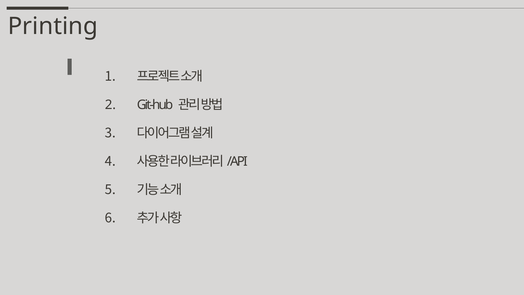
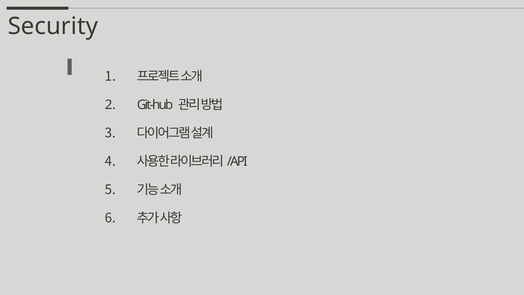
Printing: Printing -> Security
